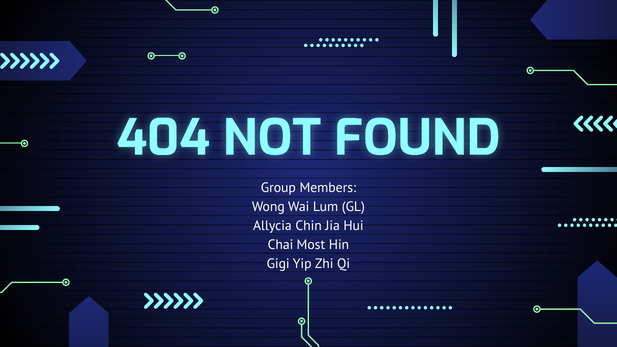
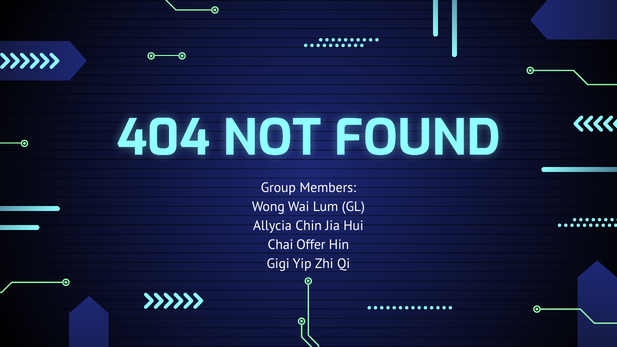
Most: Most -> Offer
